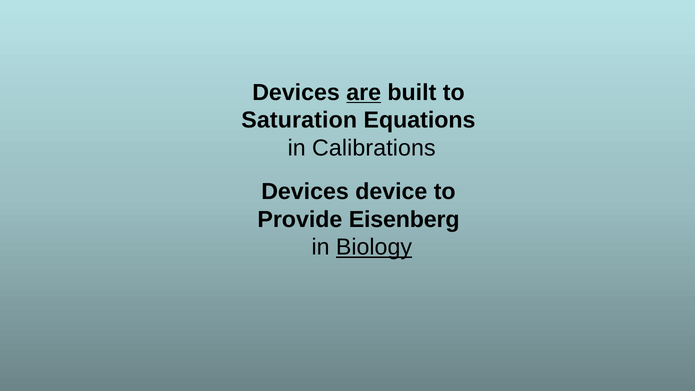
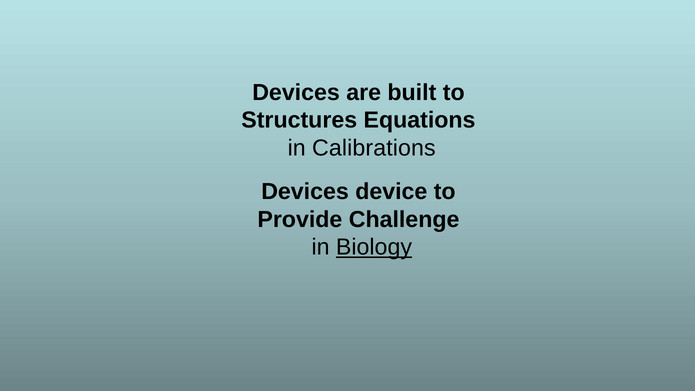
are underline: present -> none
Saturation: Saturation -> Structures
Eisenberg: Eisenberg -> Challenge
